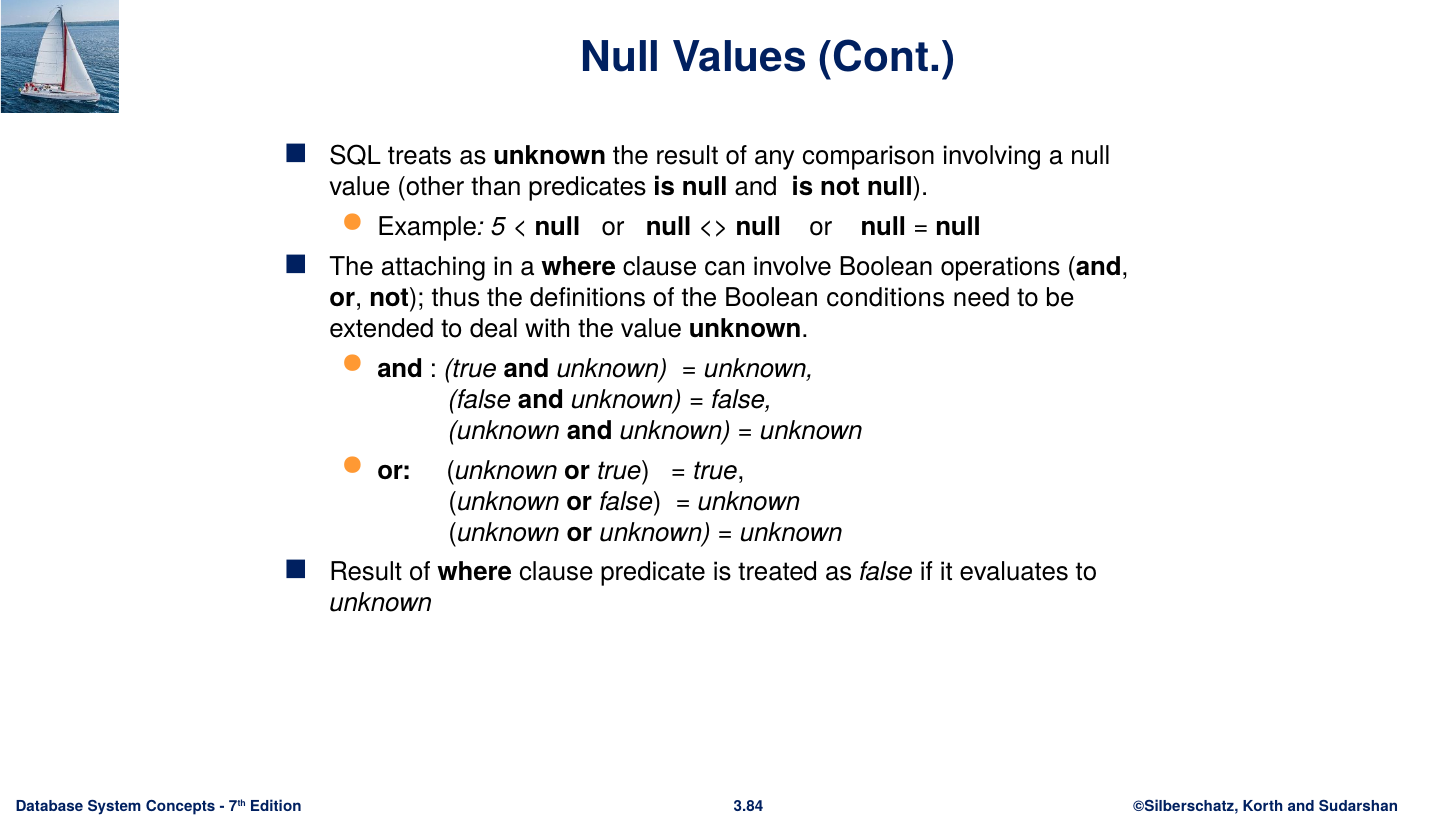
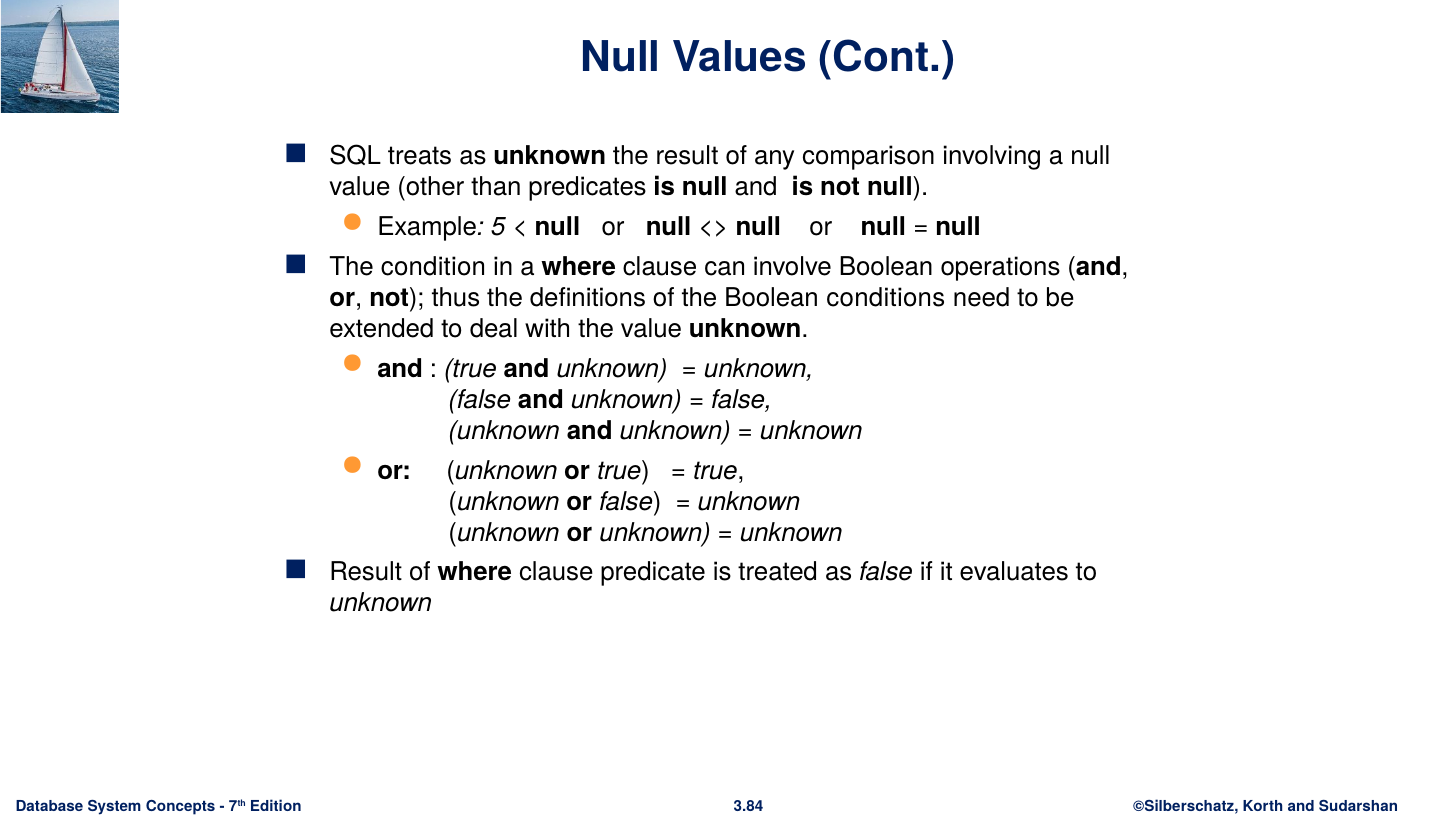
attaching: attaching -> condition
